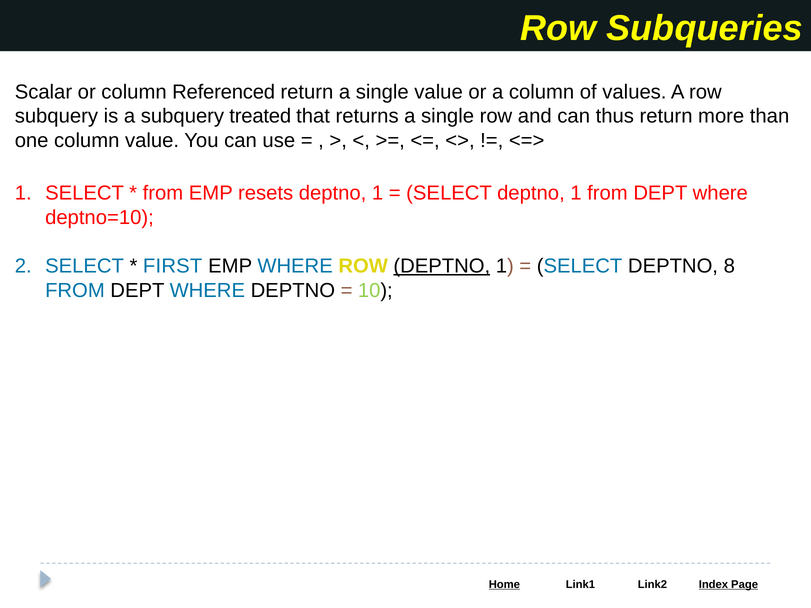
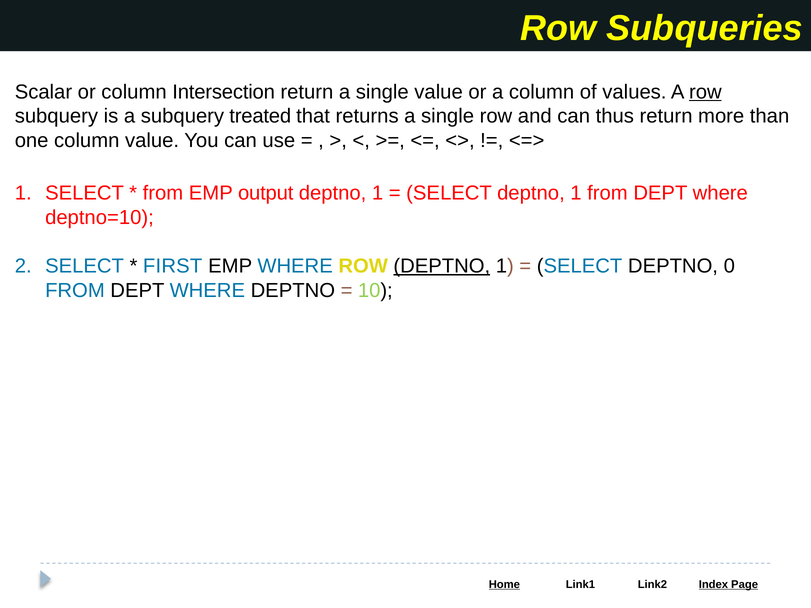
Referenced: Referenced -> Intersection
row at (705, 92) underline: none -> present
resets: resets -> output
8: 8 -> 0
